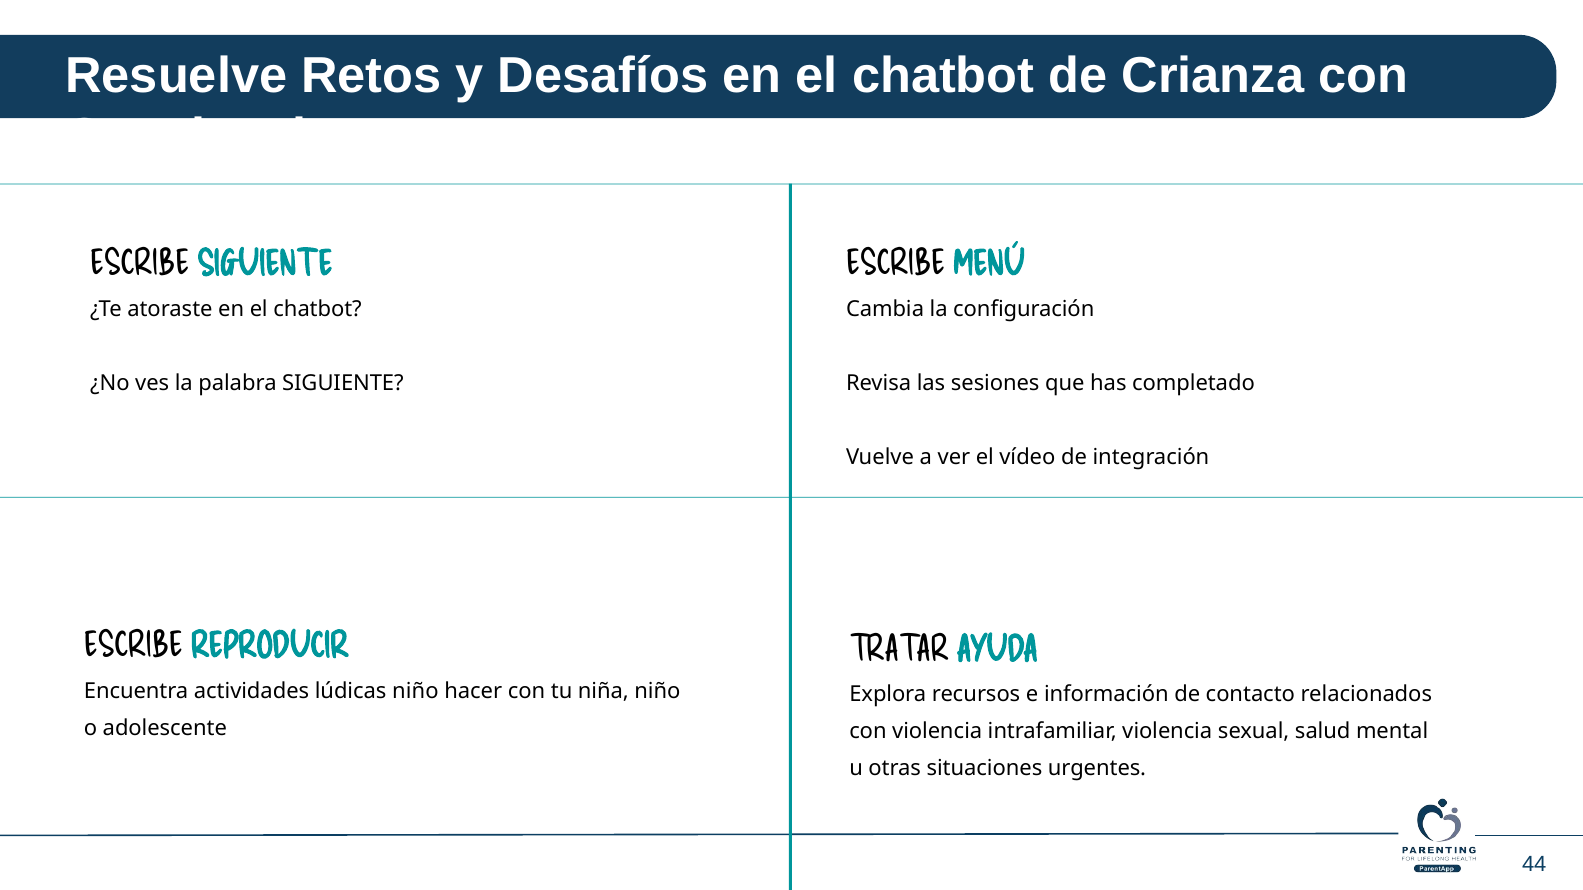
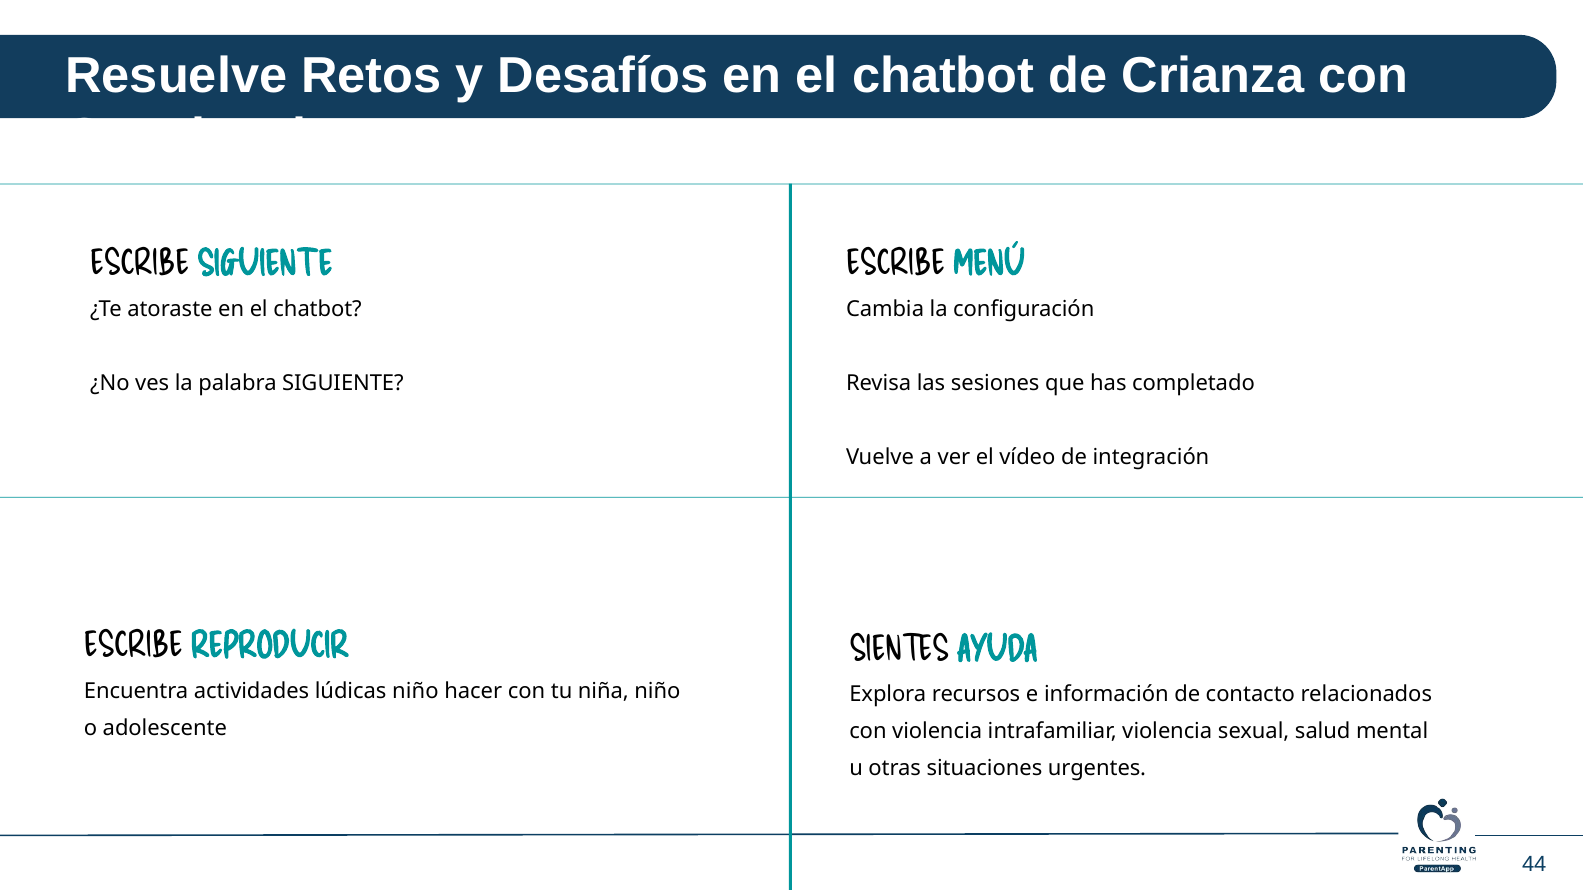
TRATAR: TRATAR -> SIENTES
